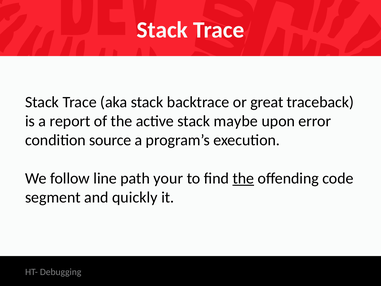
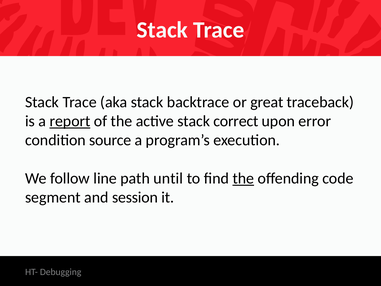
report underline: none -> present
maybe: maybe -> correct
your: your -> until
quickly: quickly -> session
